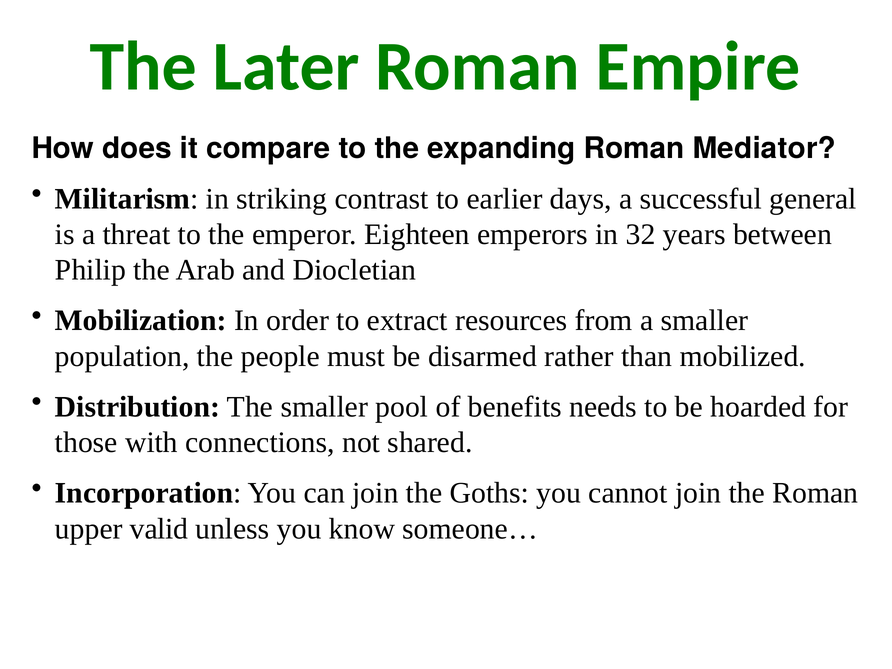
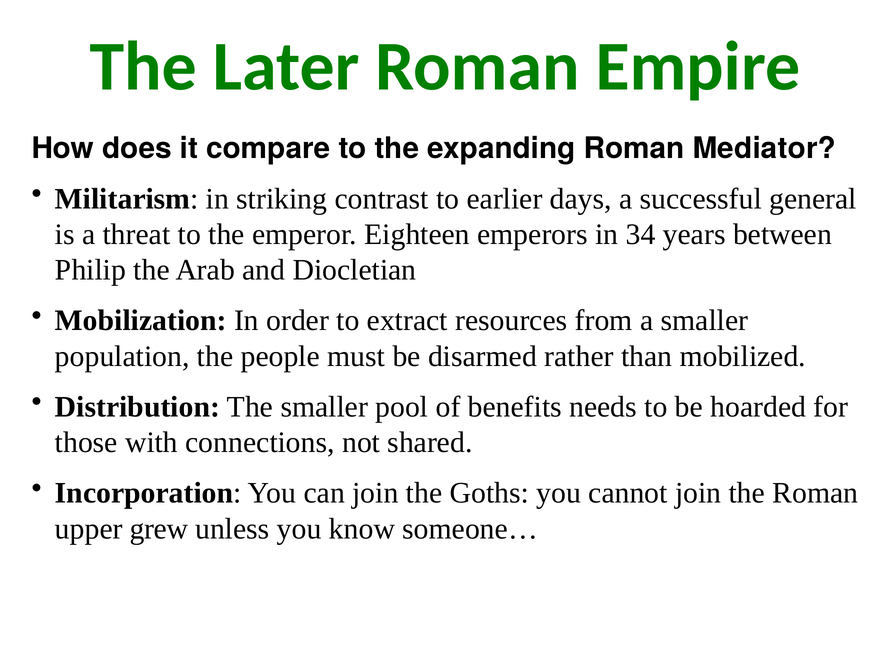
32: 32 -> 34
valid: valid -> grew
